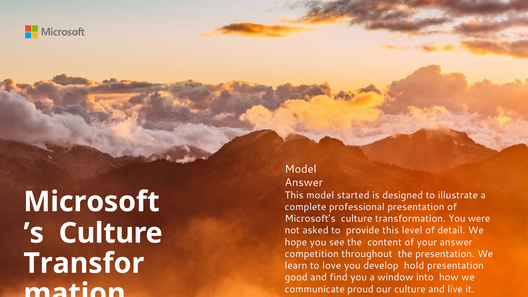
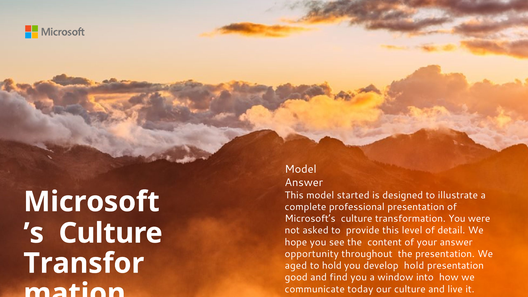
competition: competition -> opportunity
learn: learn -> aged
to love: love -> hold
proud: proud -> today
